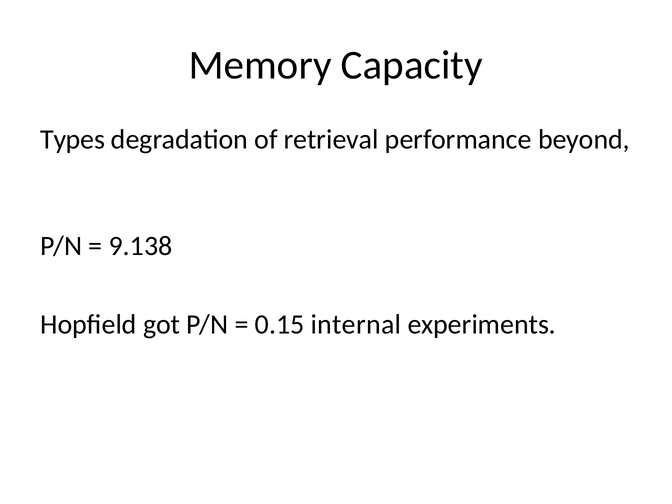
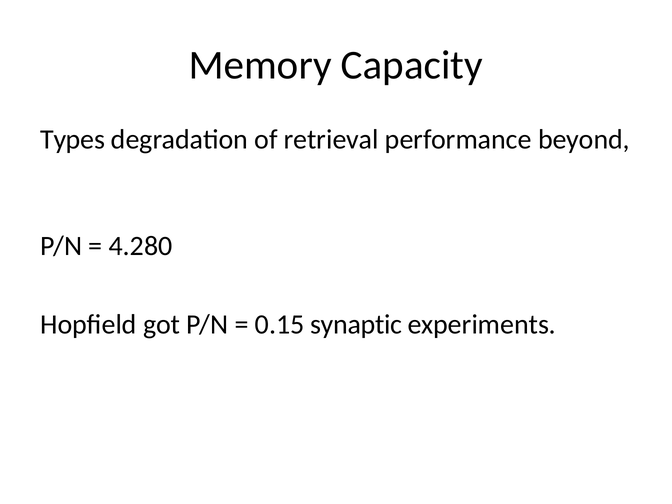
9.138: 9.138 -> 4.280
internal: internal -> synaptic
